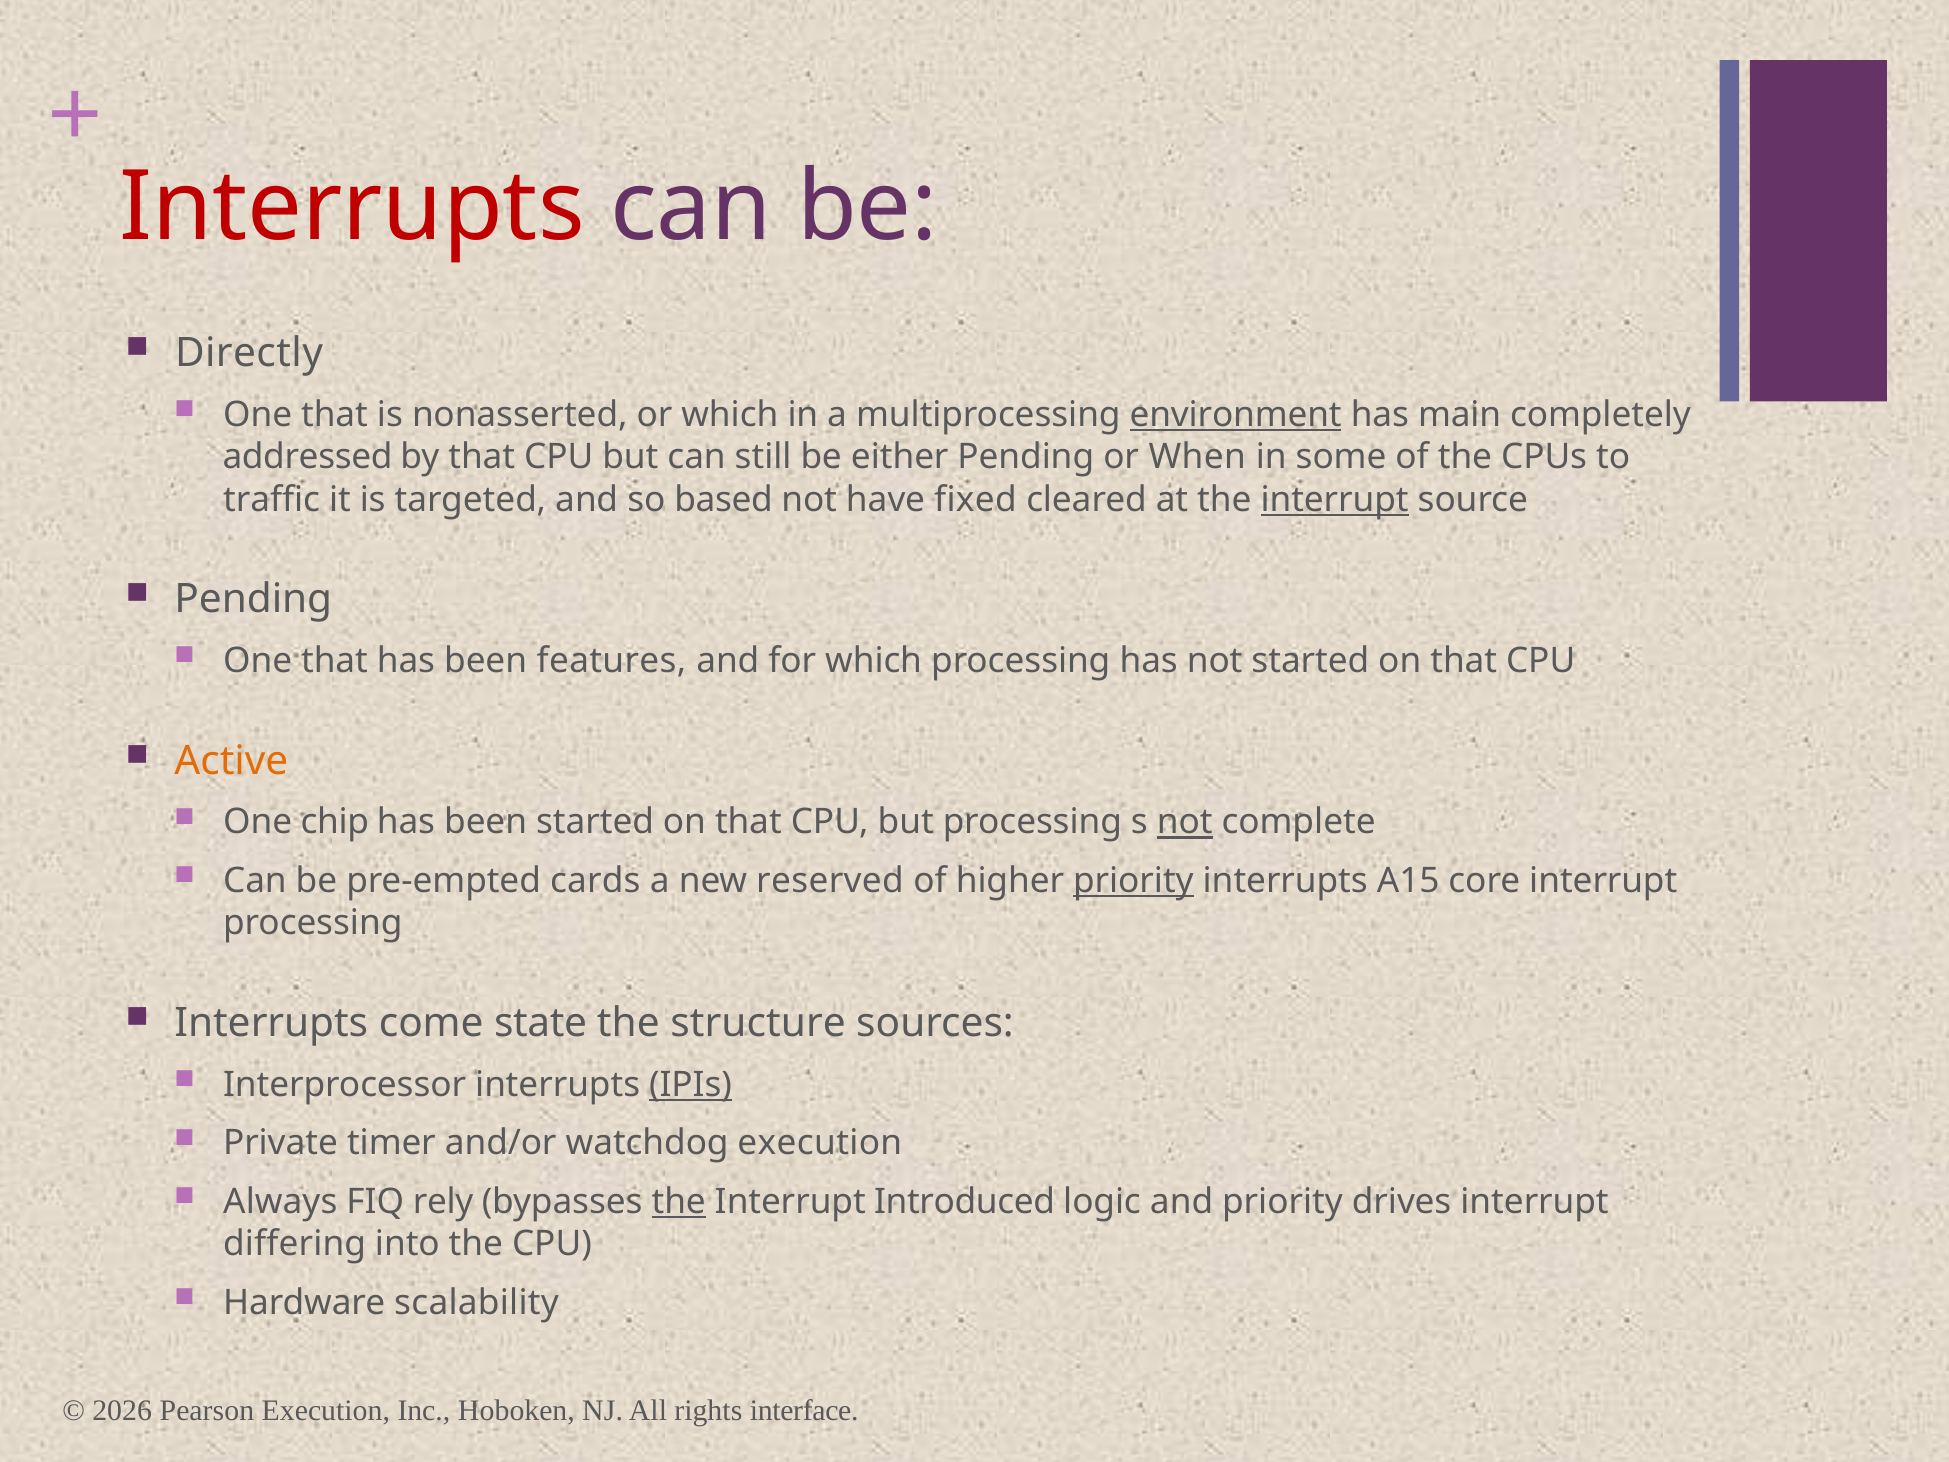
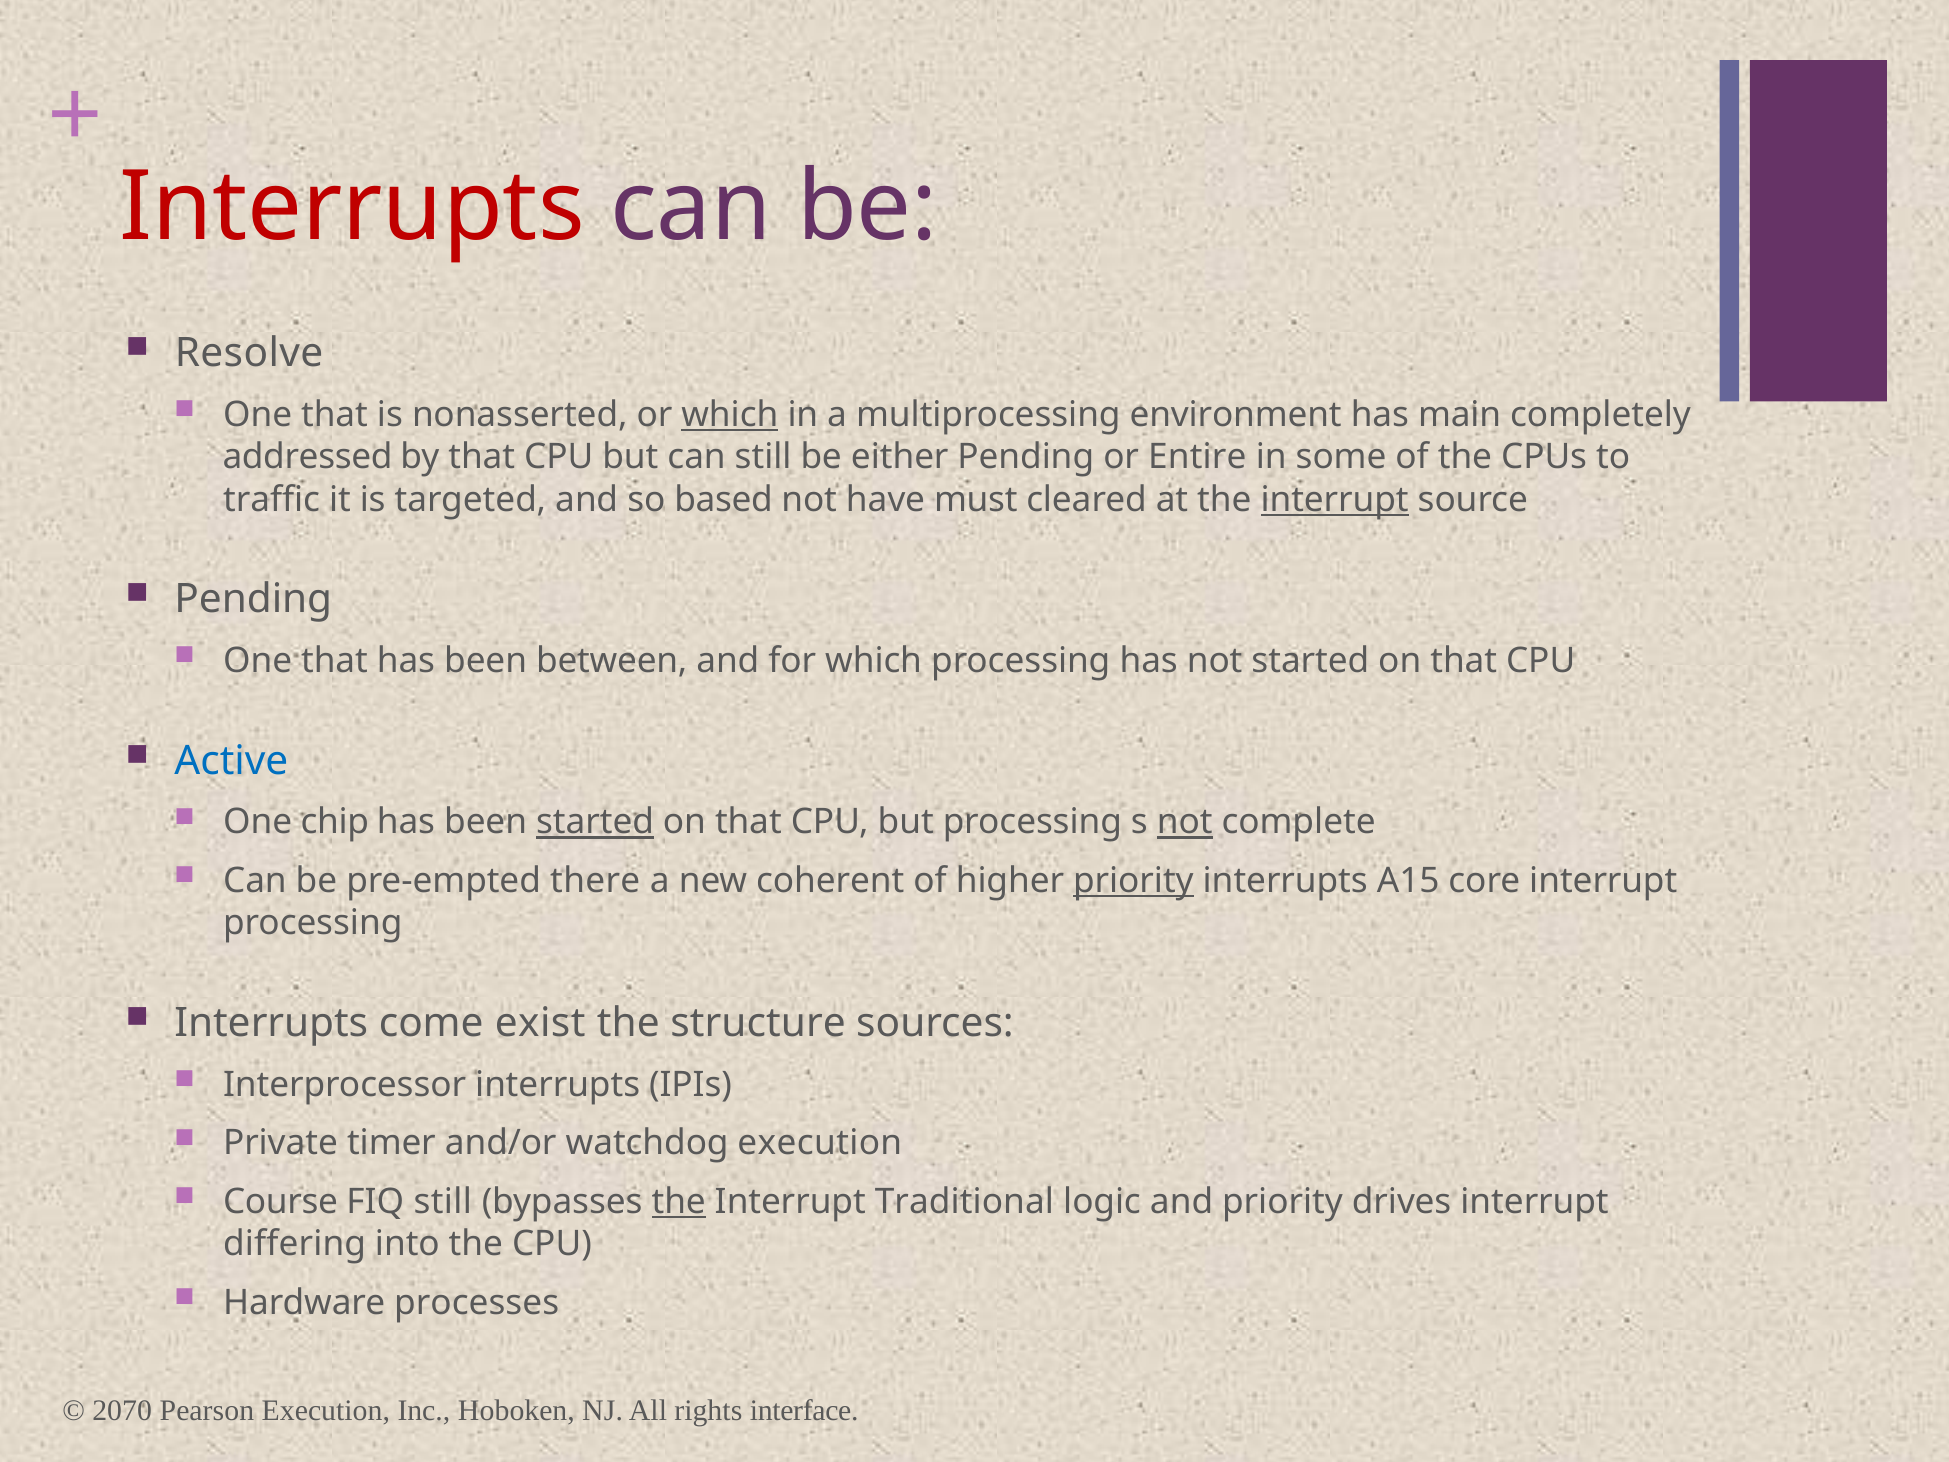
Directly: Directly -> Resolve
which at (730, 415) underline: none -> present
environment underline: present -> none
When: When -> Entire
fixed: fixed -> must
features: features -> between
Active colour: orange -> blue
started at (595, 822) underline: none -> present
cards: cards -> there
reserved: reserved -> coherent
state: state -> exist
IPIs underline: present -> none
Always: Always -> Course
FIQ rely: rely -> still
Introduced: Introduced -> Traditional
scalability: scalability -> processes
2026: 2026 -> 2070
